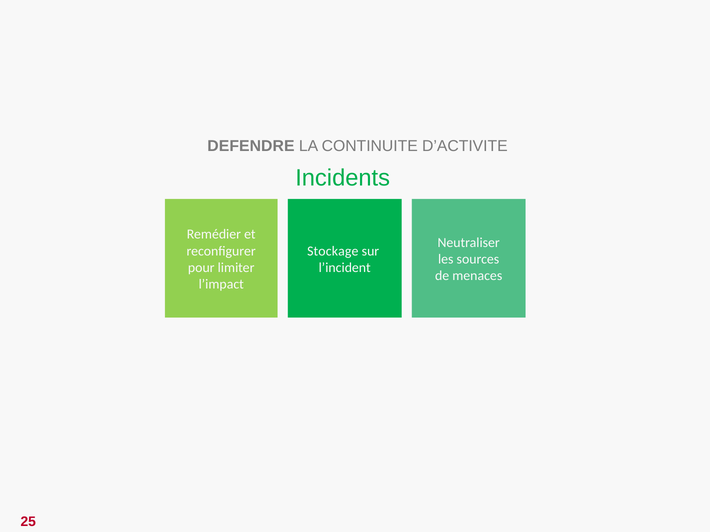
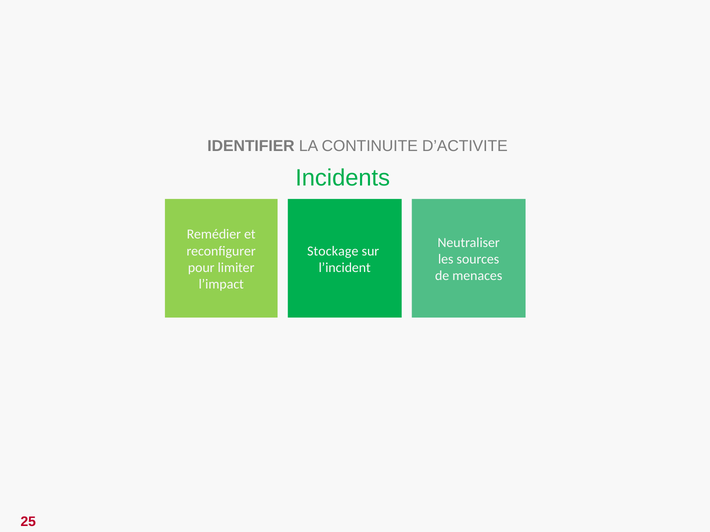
DEFENDRE: DEFENDRE -> IDENTIFIER
